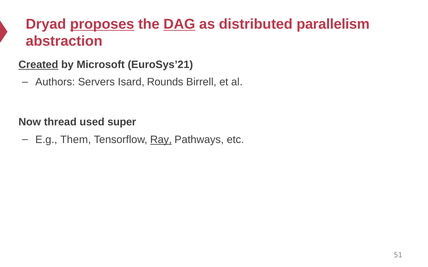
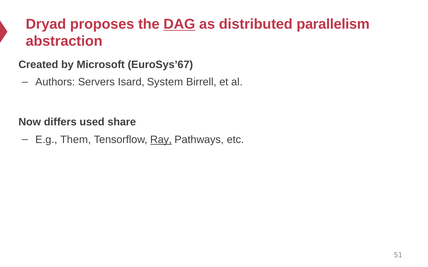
proposes underline: present -> none
Created underline: present -> none
EuroSys’21: EuroSys’21 -> EuroSys’67
Rounds: Rounds -> System
thread: thread -> differs
super: super -> share
